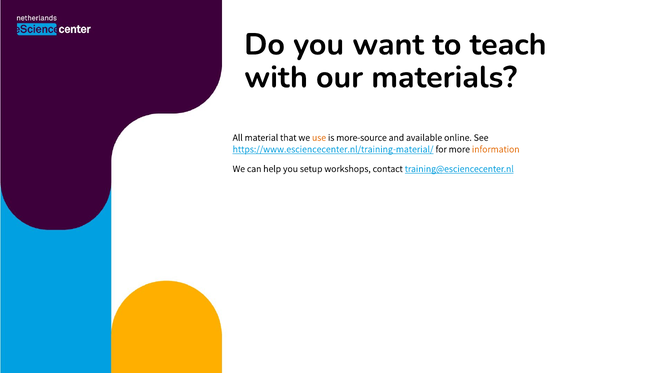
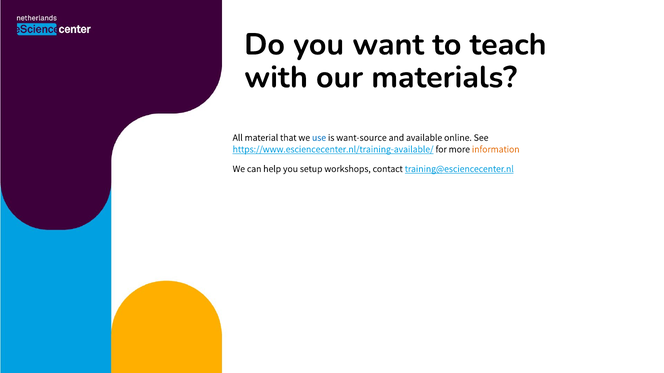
use colour: orange -> blue
more-source: more-source -> want-source
https://www.esciencecenter.nl/training-material/: https://www.esciencecenter.nl/training-material/ -> https://www.esciencecenter.nl/training-available/
